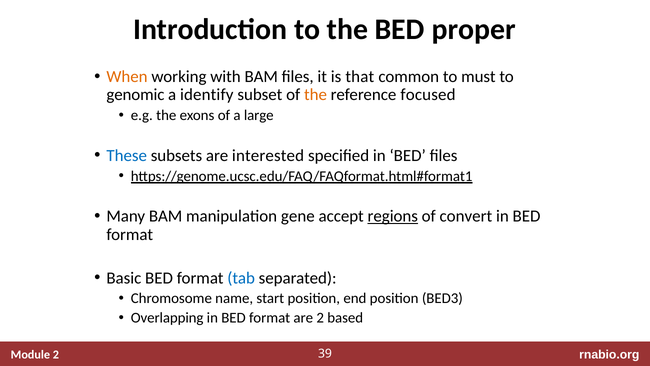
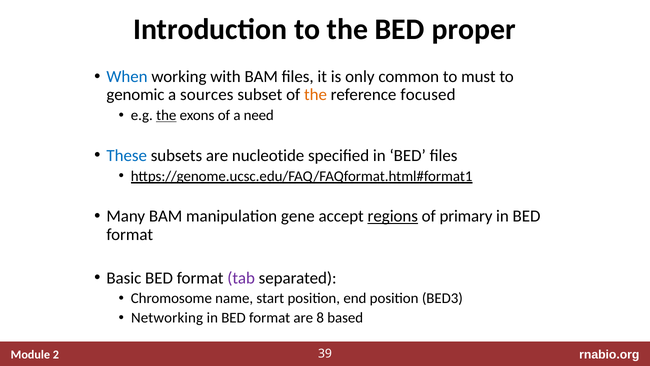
When colour: orange -> blue
that: that -> only
identify: identify -> sources
the at (166, 115) underline: none -> present
large: large -> need
interested: interested -> nucleotide
convert: convert -> primary
tab colour: blue -> purple
Overlapping: Overlapping -> Networking
are 2: 2 -> 8
